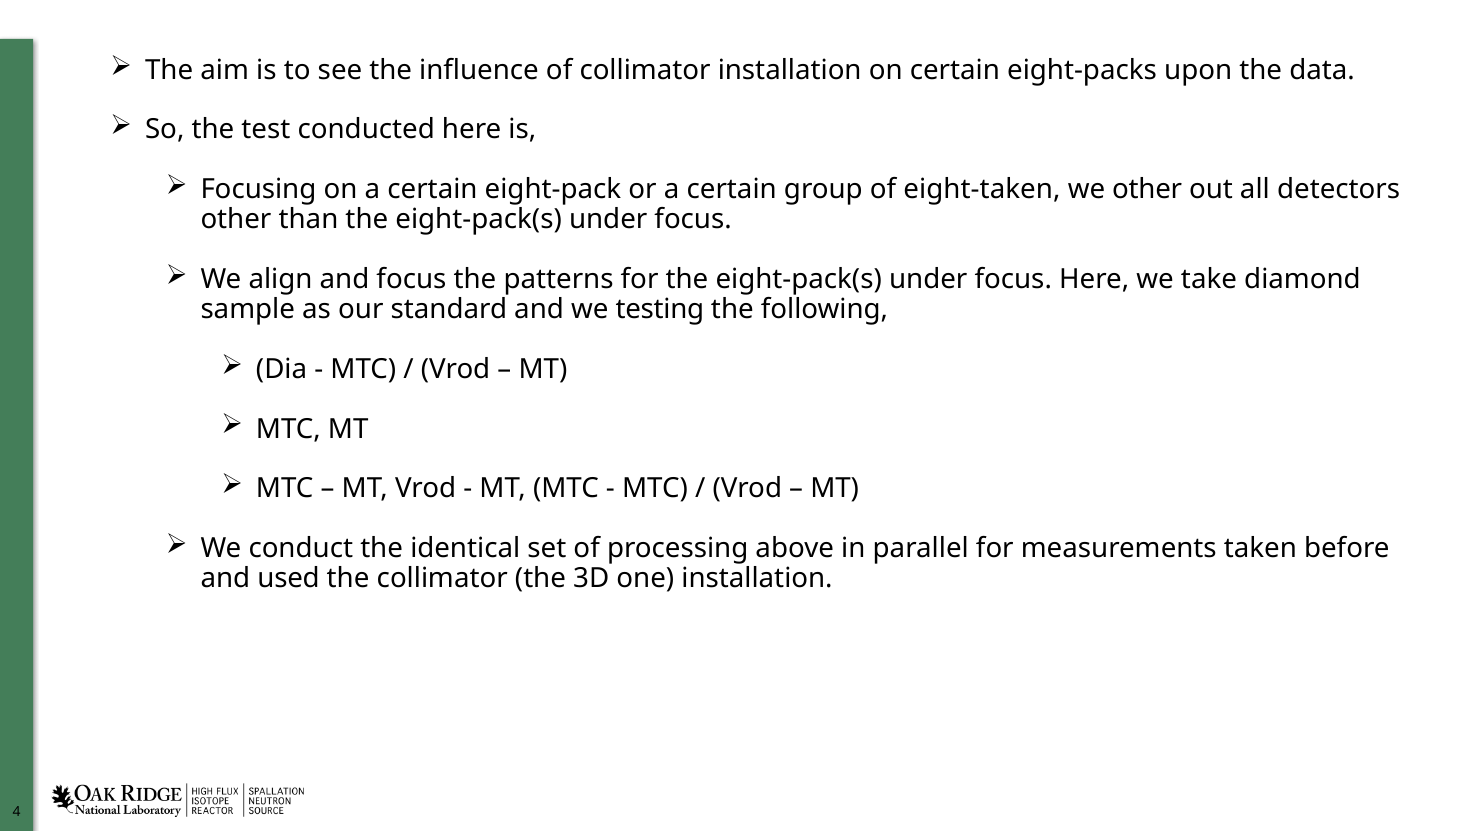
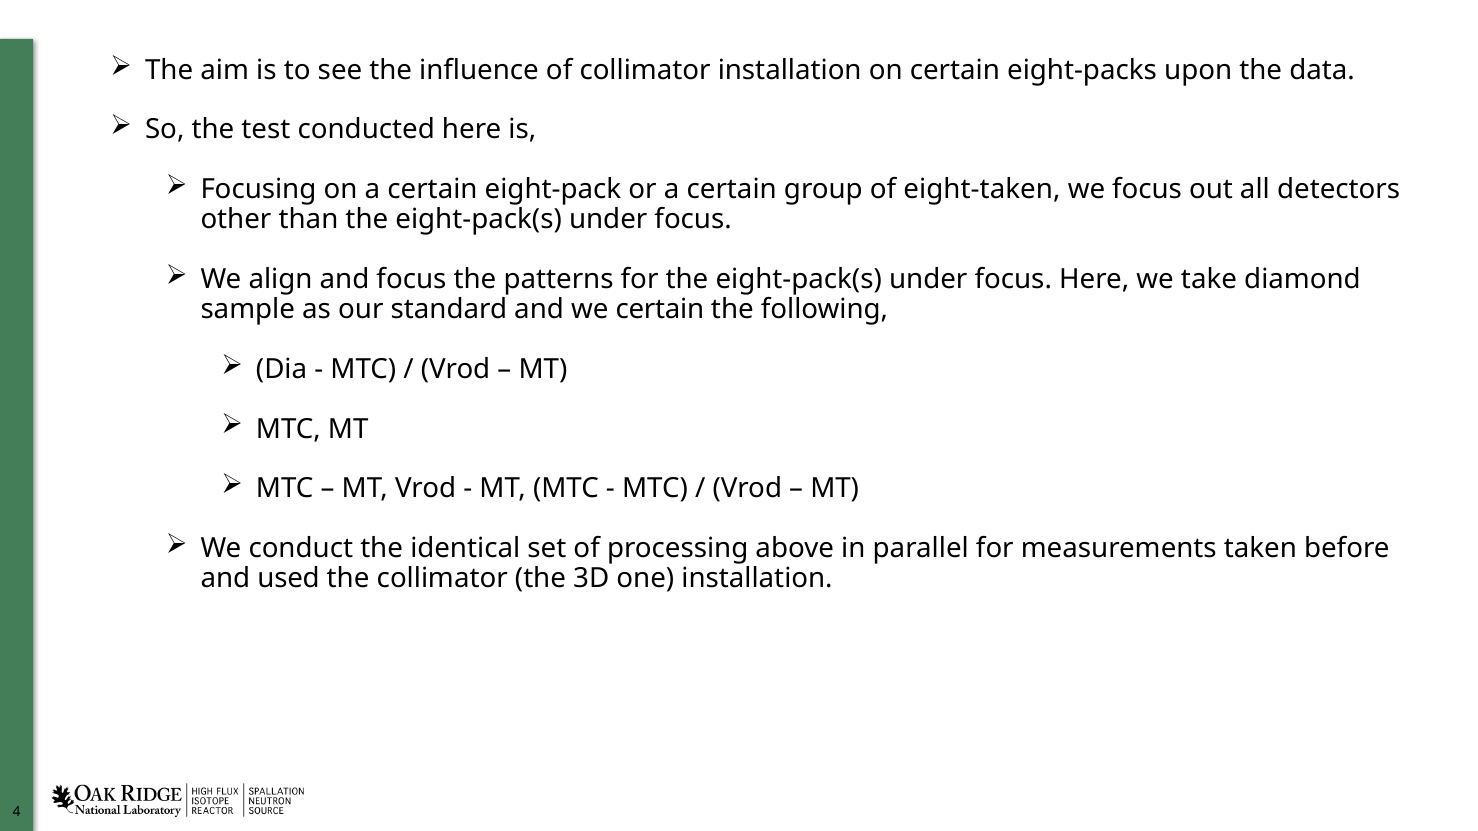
we other: other -> focus
we testing: testing -> certain
